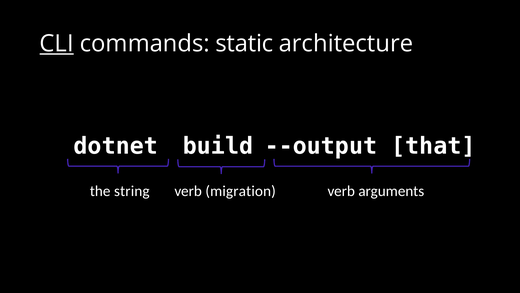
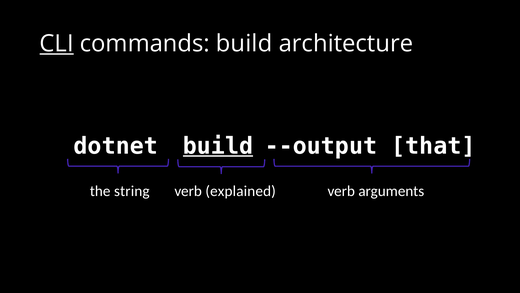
commands static: static -> build
build at (218, 146) underline: none -> present
migration: migration -> explained
